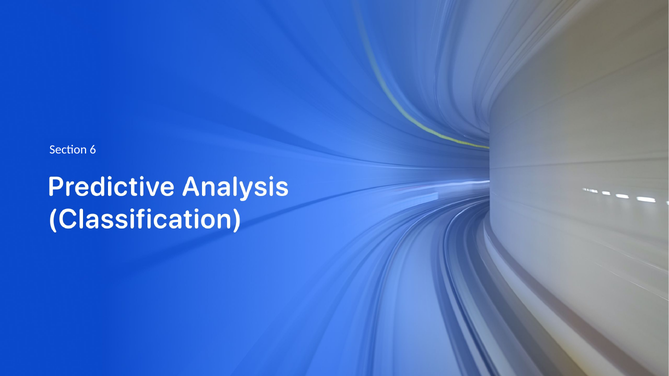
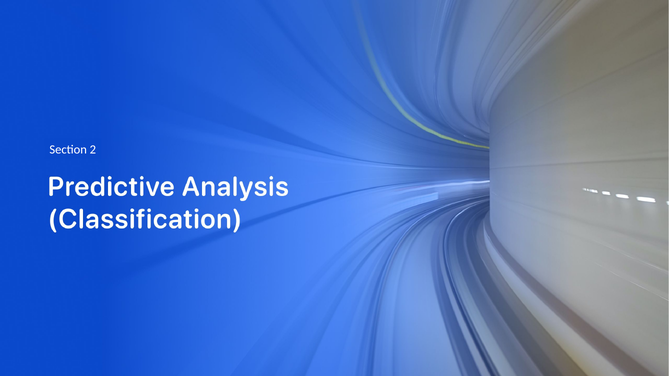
6: 6 -> 2
